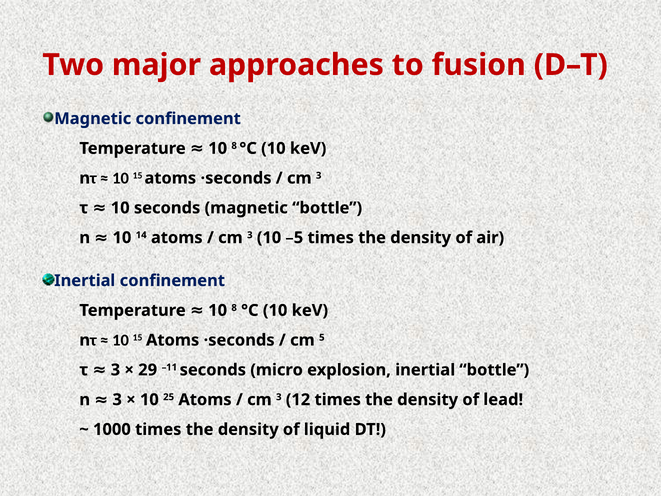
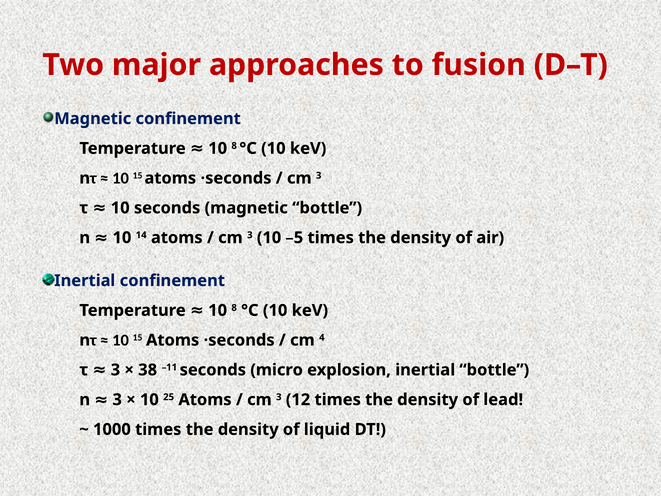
5: 5 -> 4
29: 29 -> 38
